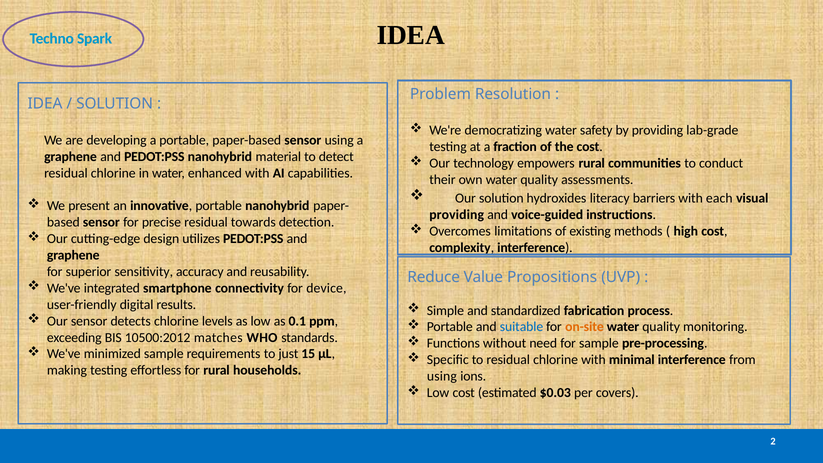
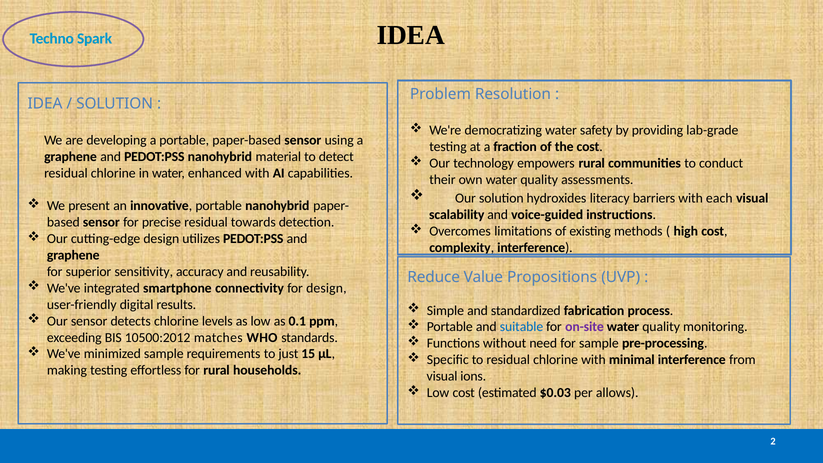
providing at (457, 215): providing -> scalability
for device: device -> design
on-site colour: orange -> purple
using at (442, 376): using -> visual
covers: covers -> allows
